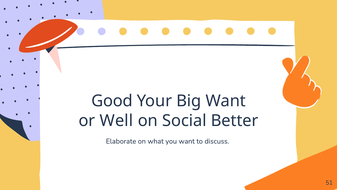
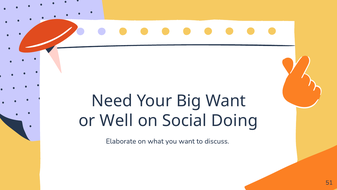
Good: Good -> Need
Better: Better -> Doing
